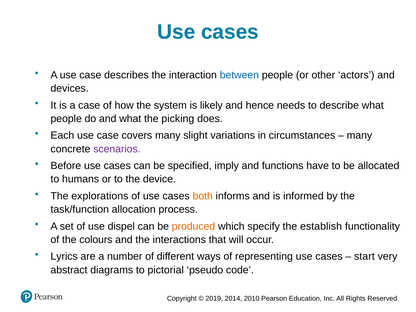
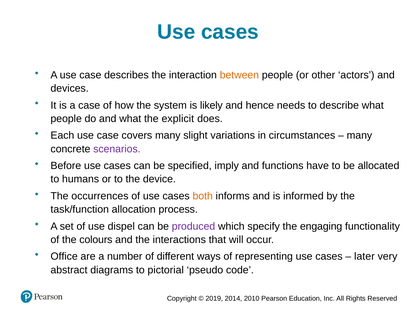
between colour: blue -> orange
picking: picking -> explicit
explorations: explorations -> occurrences
produced colour: orange -> purple
establish: establish -> engaging
Lyrics: Lyrics -> Office
start: start -> later
